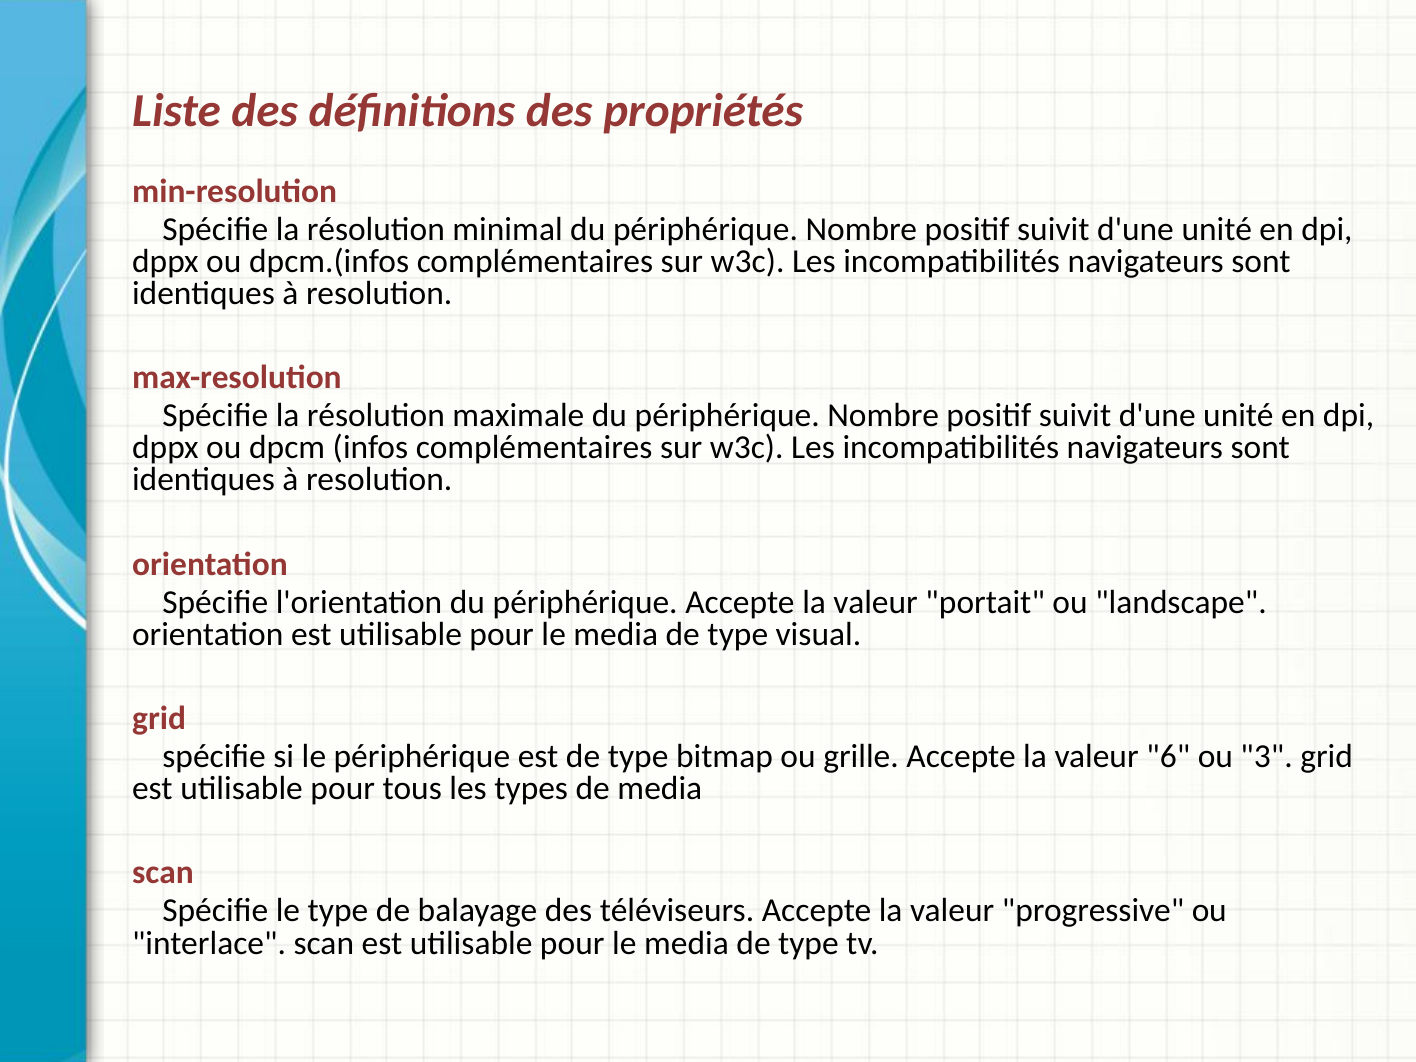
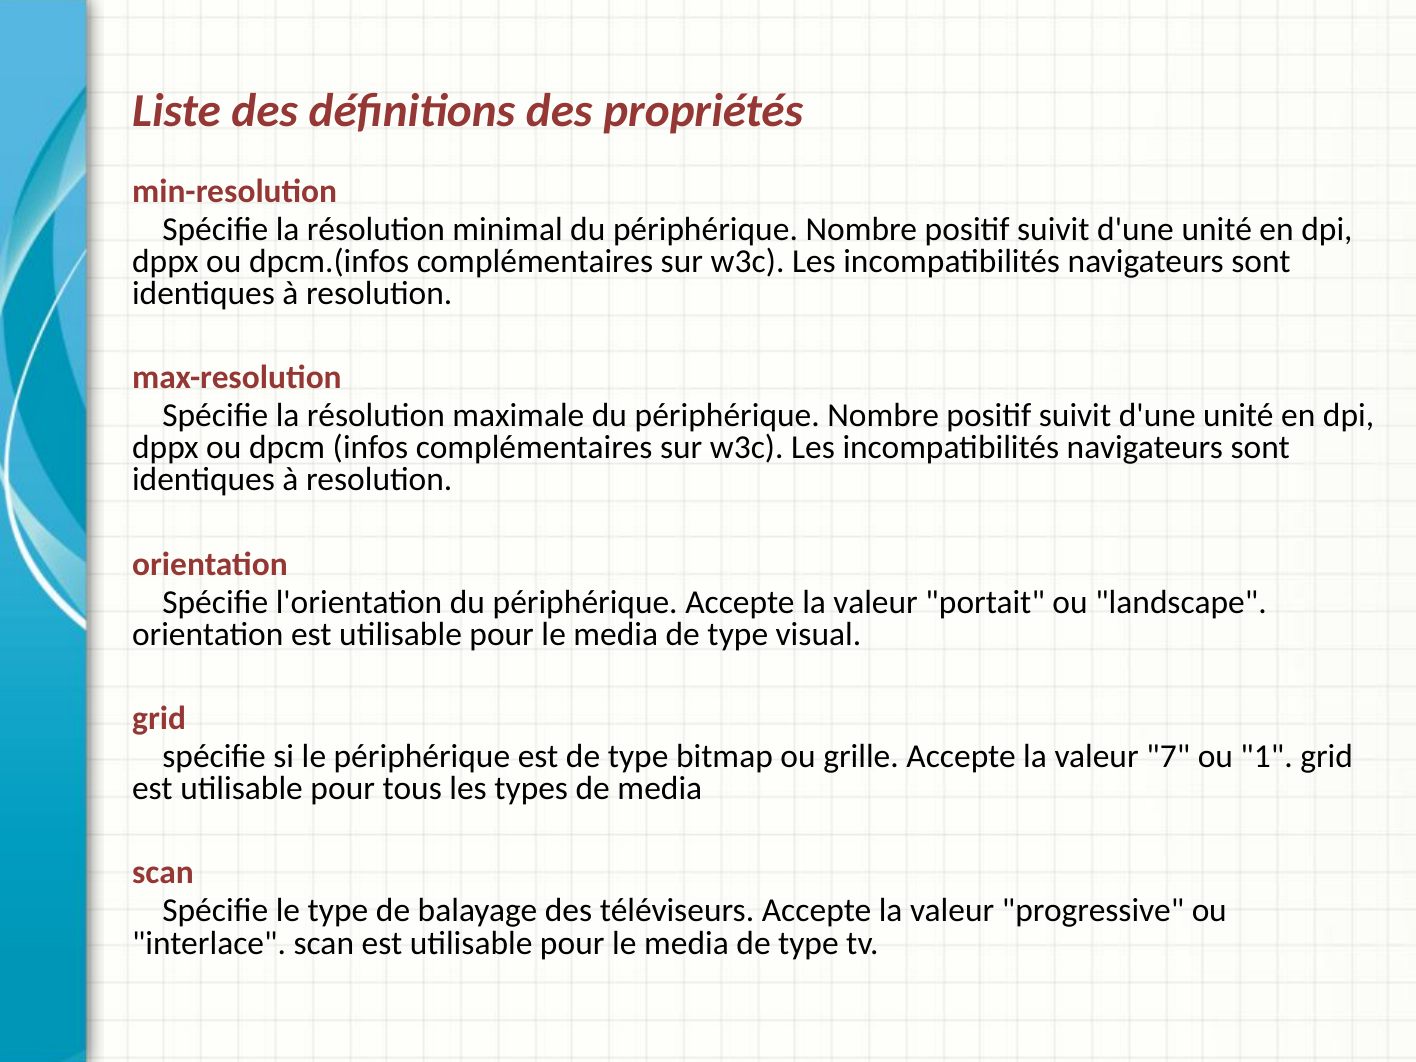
6: 6 -> 7
3: 3 -> 1
